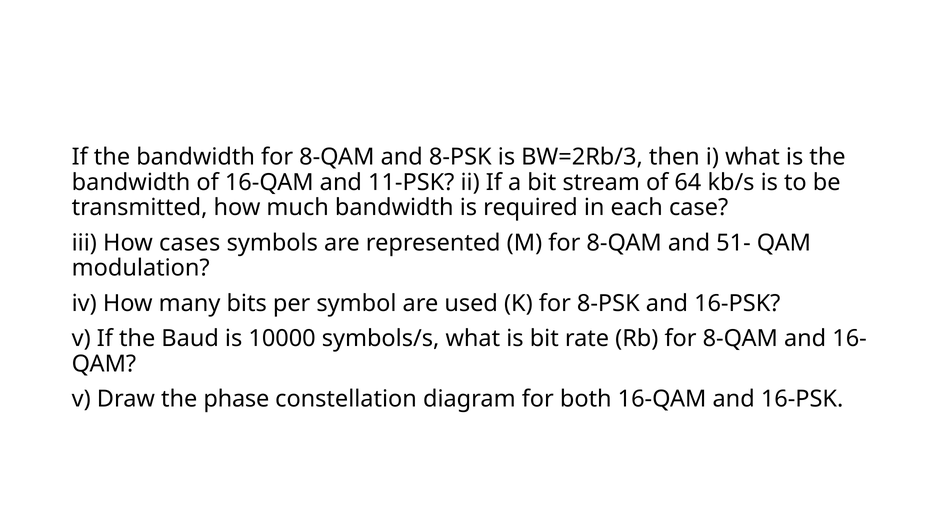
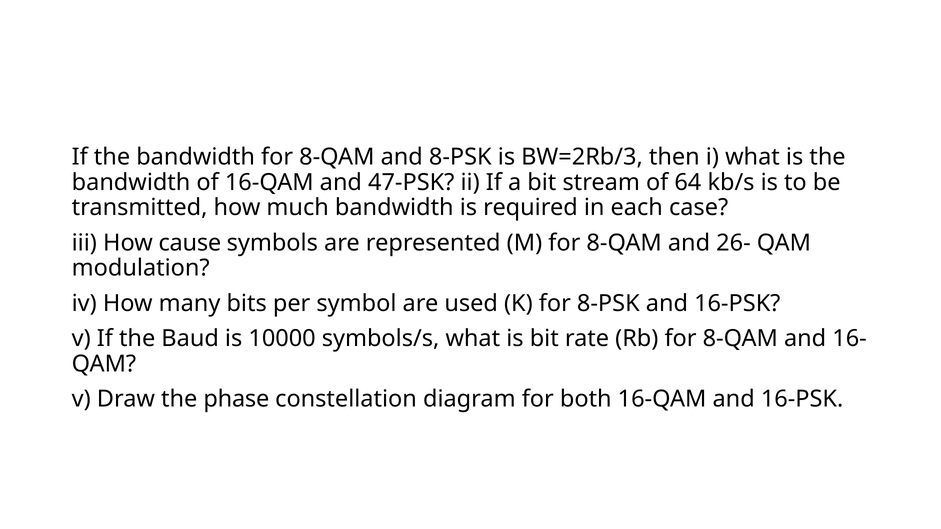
11-PSK: 11-PSK -> 47-PSK
cases: cases -> cause
51-: 51- -> 26-
